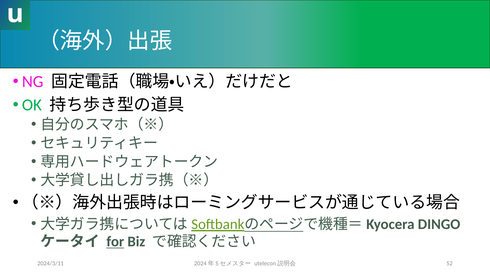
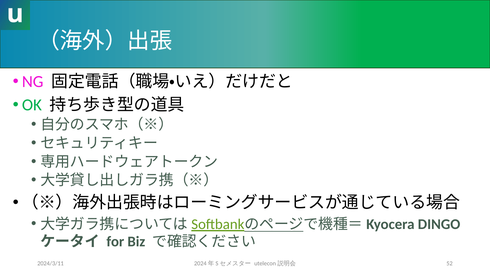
for underline: present -> none
